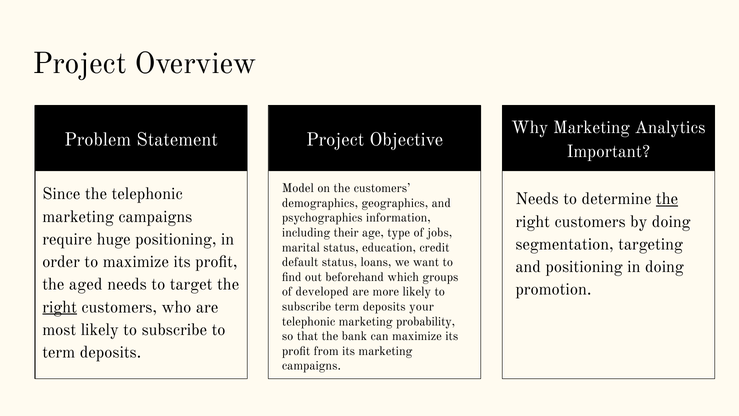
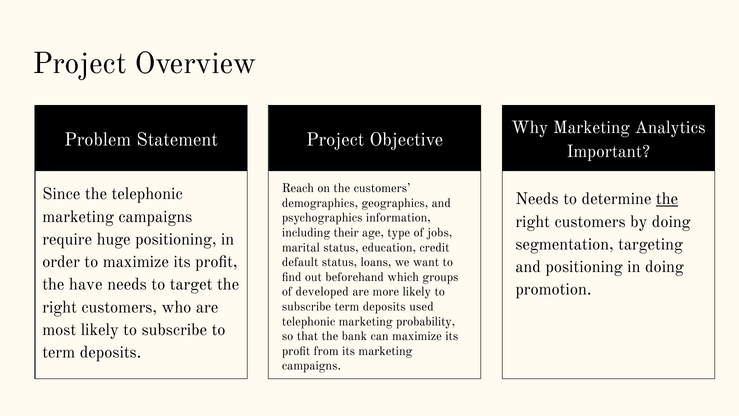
Model: Model -> Reach
aged: aged -> have
right at (60, 307) underline: present -> none
your: your -> used
